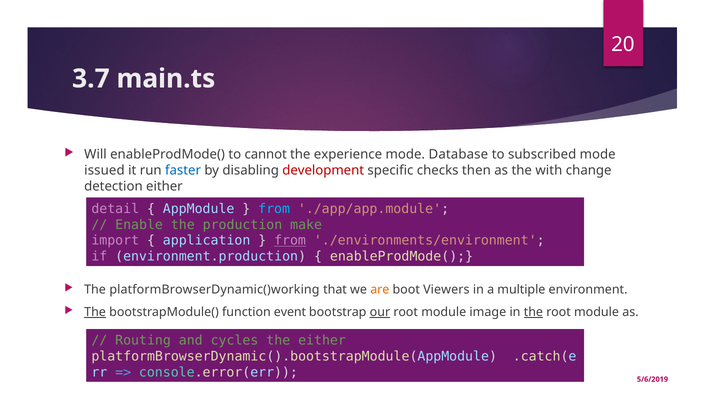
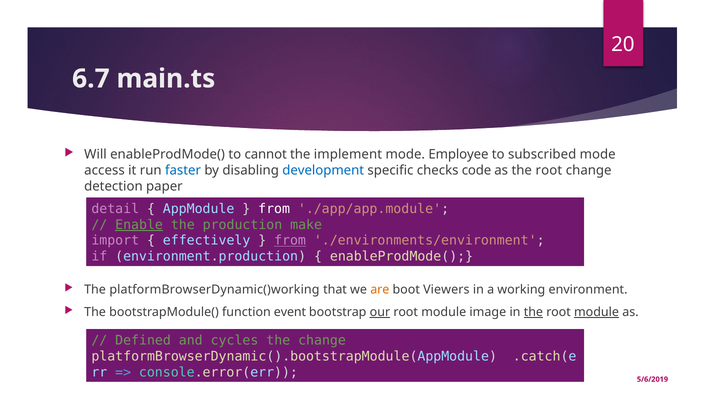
3.7: 3.7 -> 6.7
experience: experience -> implement
Database: Database -> Employee
issued: issued -> access
development colour: red -> blue
then: then -> code
as the with: with -> root
detection either: either -> paper
from at (274, 209) colour: light blue -> white
Enable underline: none -> present
application: application -> effectively
multiple: multiple -> working
The at (95, 312) underline: present -> none
module at (597, 312) underline: none -> present
Routing: Routing -> Defined
the either: either -> change
